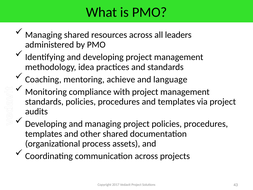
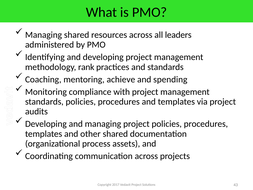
idea: idea -> rank
language: language -> spending
